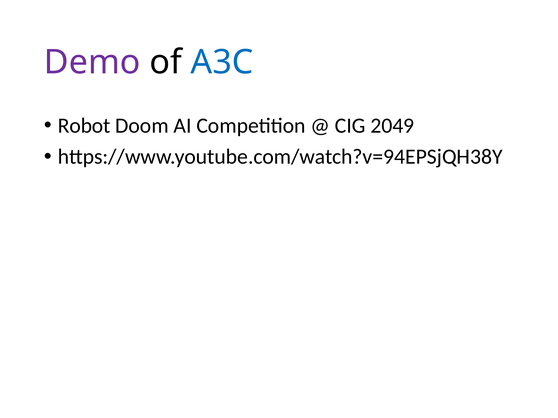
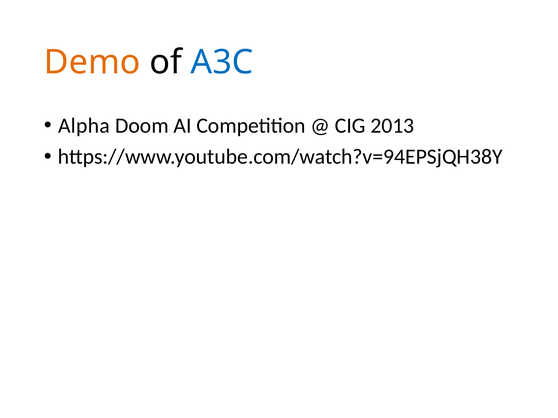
Demo colour: purple -> orange
Robot: Robot -> Alpha
2049: 2049 -> 2013
